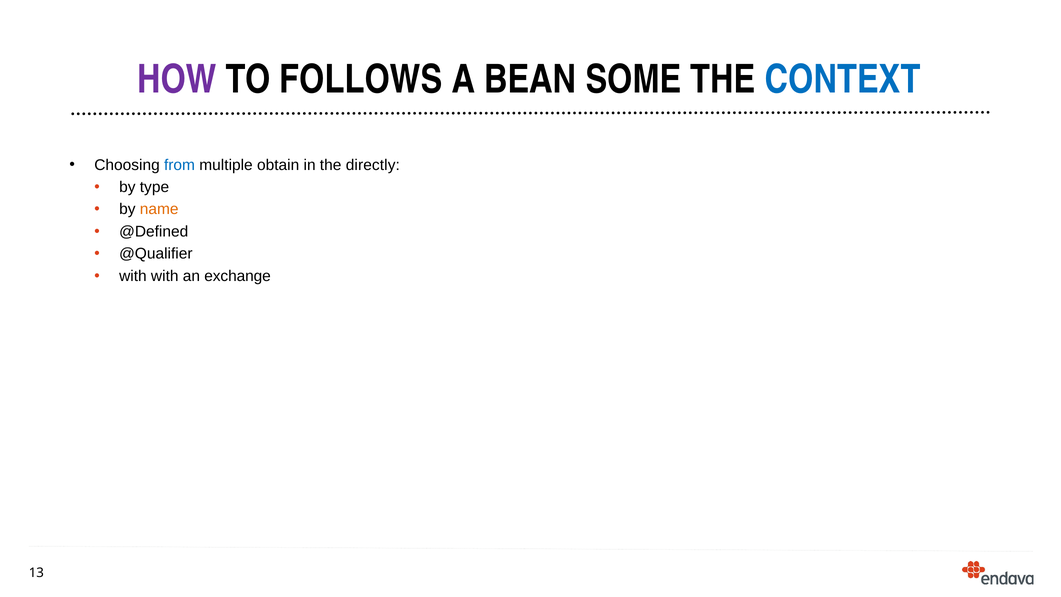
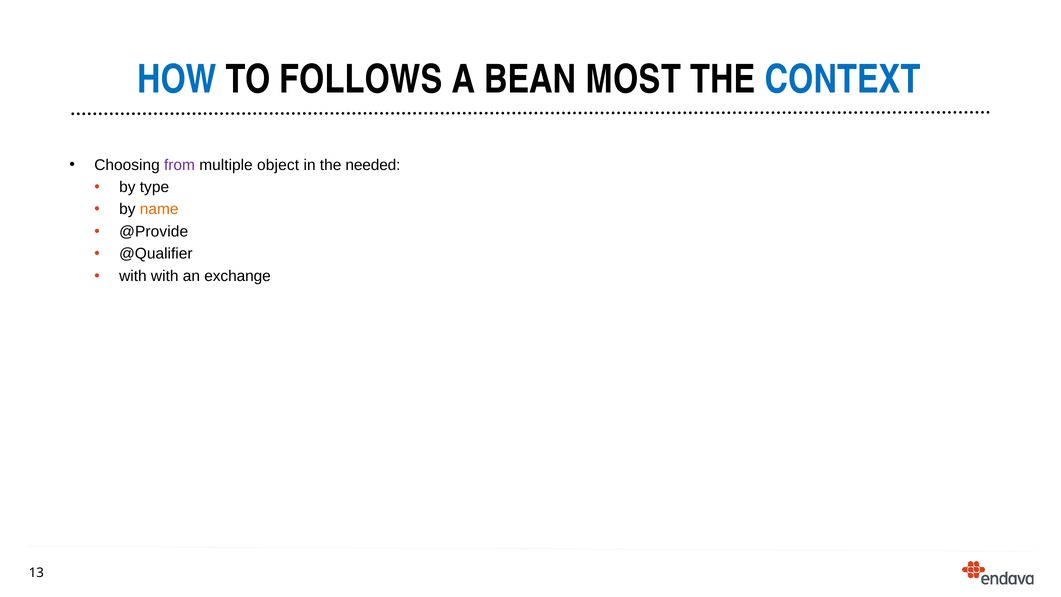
HOW colour: purple -> blue
SOME: SOME -> MOST
from colour: blue -> purple
obtain: obtain -> object
directly: directly -> needed
@Defined: @Defined -> @Provide
